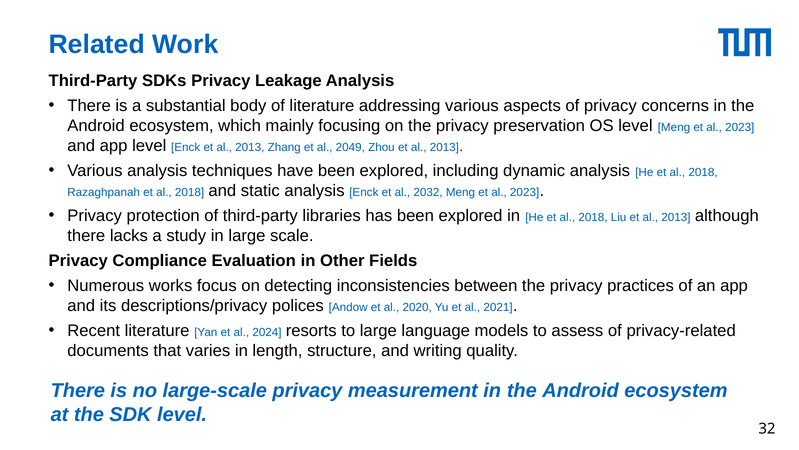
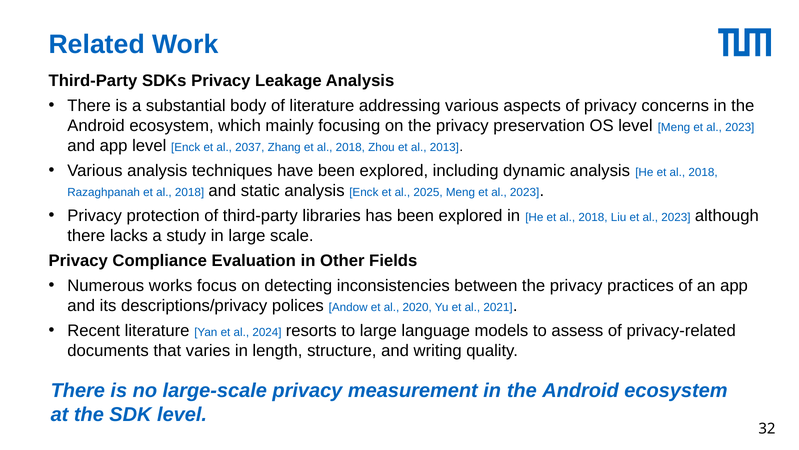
Enck et al 2013: 2013 -> 2037
Zhang et al 2049: 2049 -> 2018
2032: 2032 -> 2025
Liu et al 2013: 2013 -> 2023
